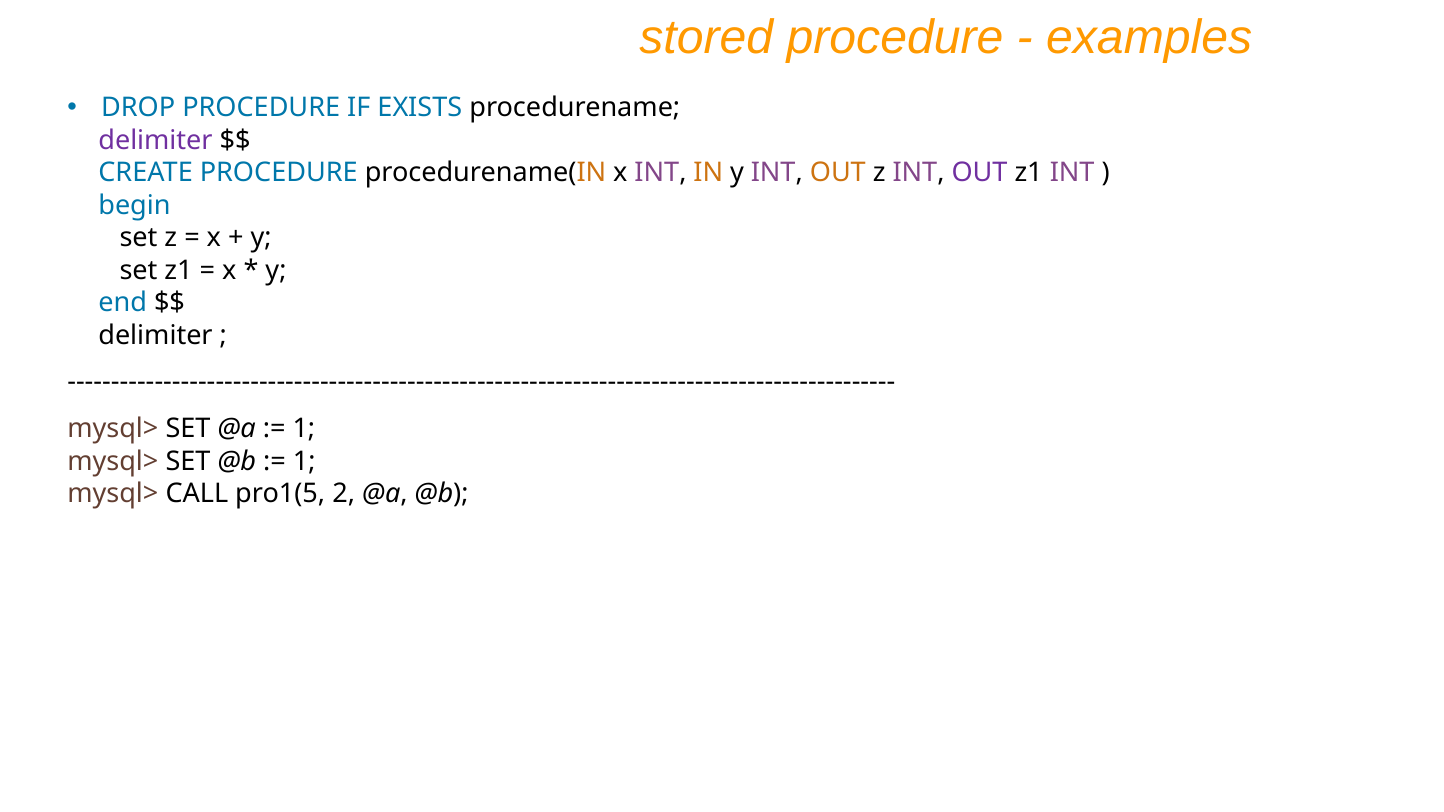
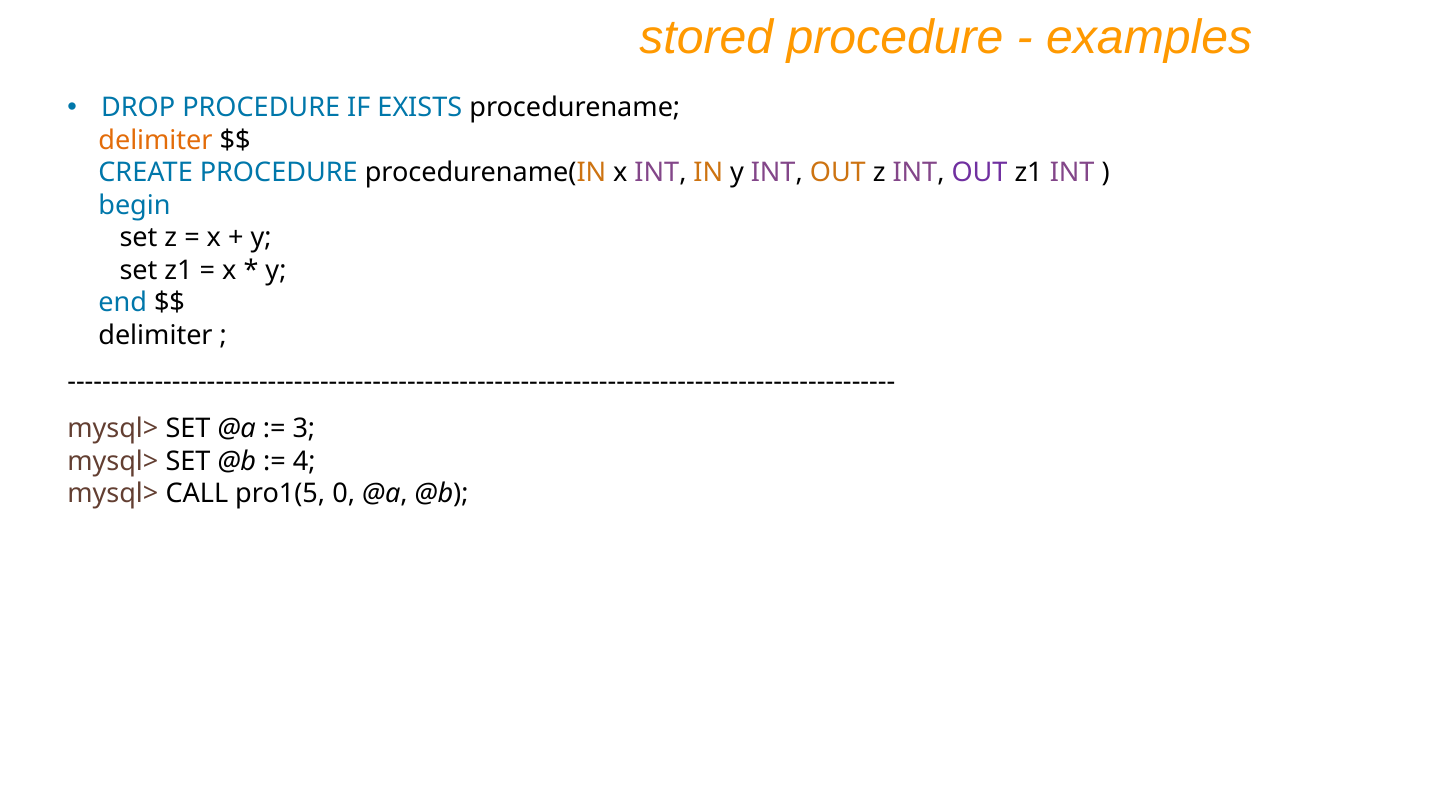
delimiter at (156, 140) colour: purple -> orange
1 at (304, 429): 1 -> 3
1 at (304, 462): 1 -> 4
2: 2 -> 0
